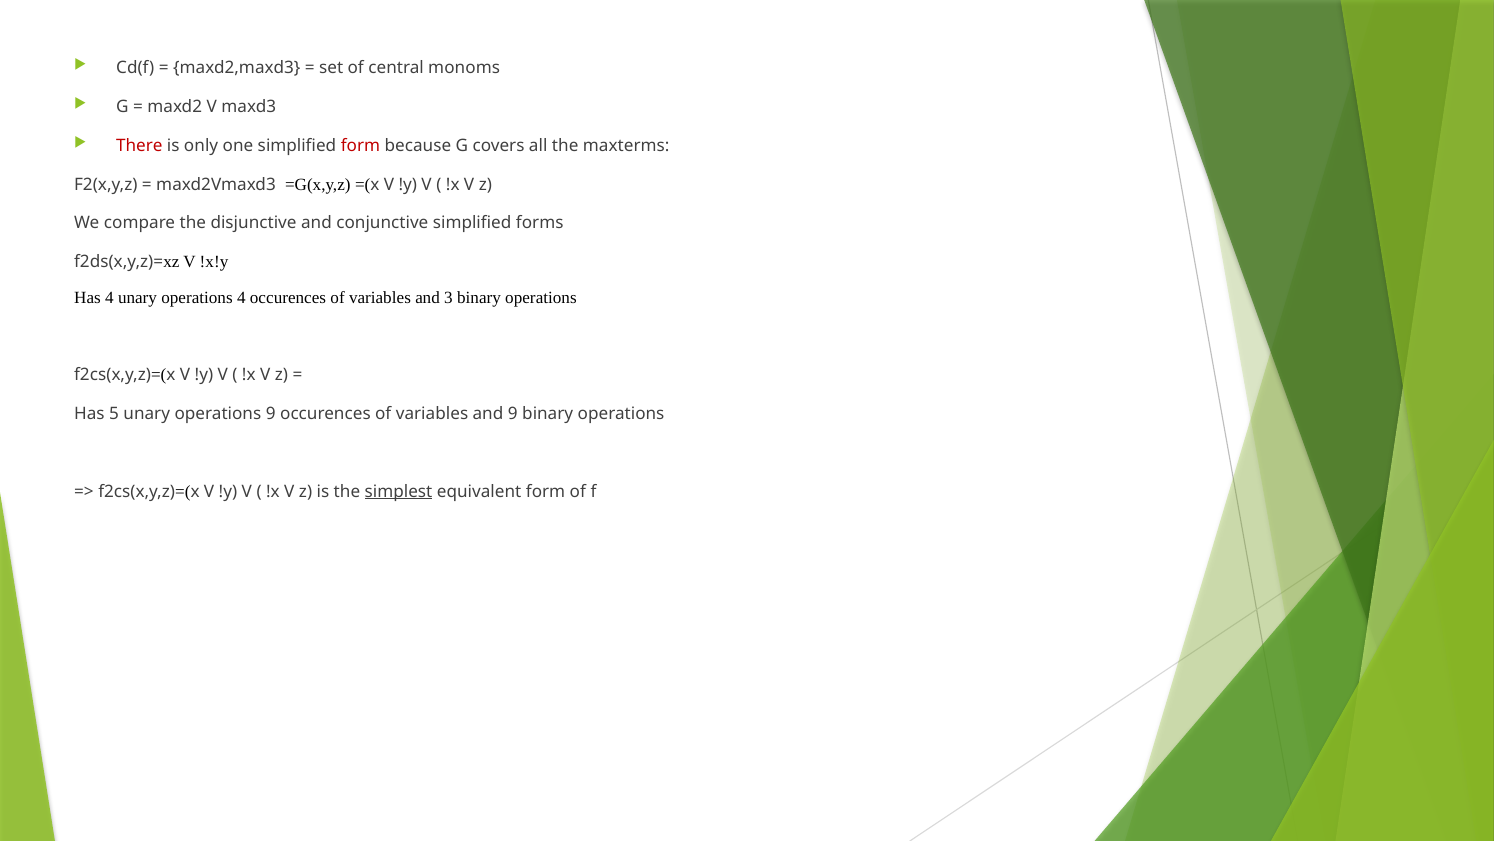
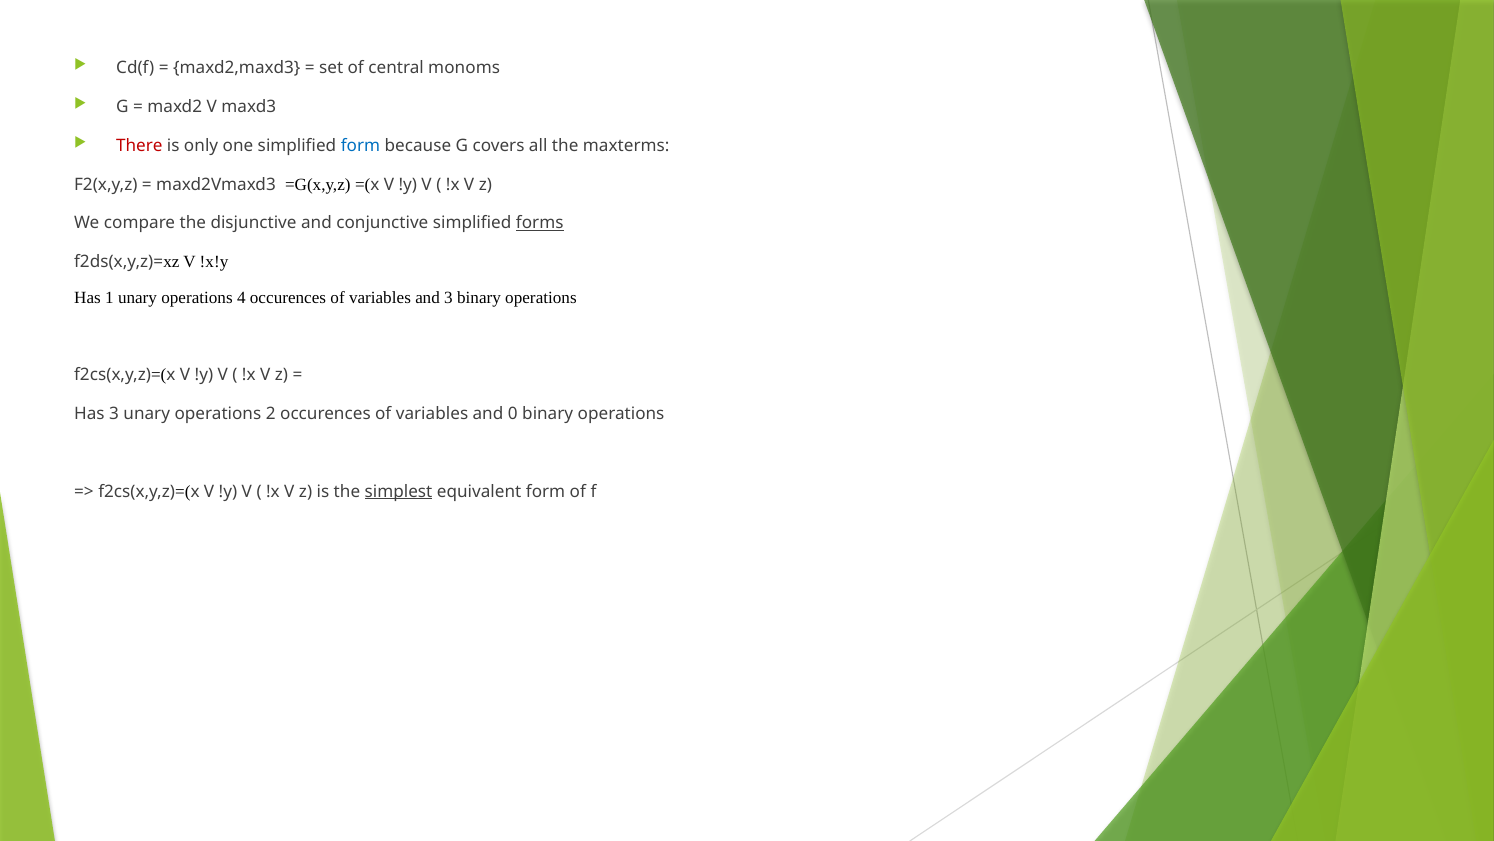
form at (360, 145) colour: red -> blue
forms underline: none -> present
Has 4: 4 -> 1
Has 5: 5 -> 3
operations 9: 9 -> 2
and 9: 9 -> 0
